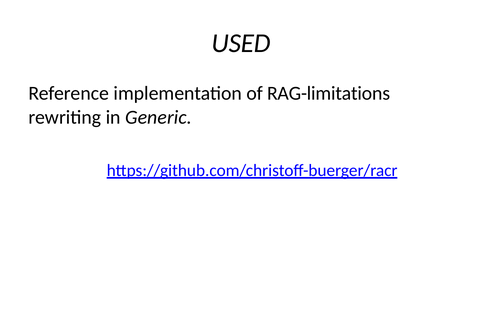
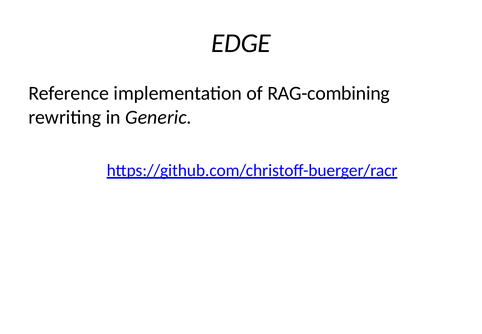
USED: USED -> EDGE
RAG-limitations: RAG-limitations -> RAG-combining
